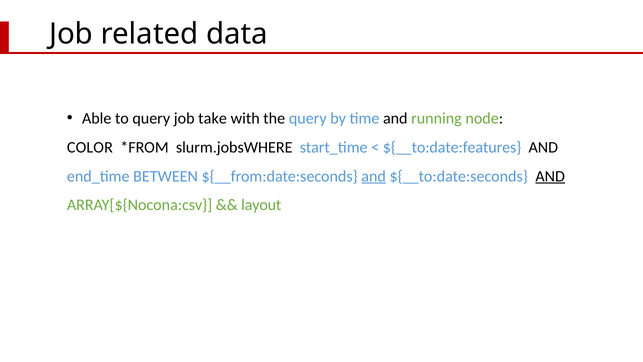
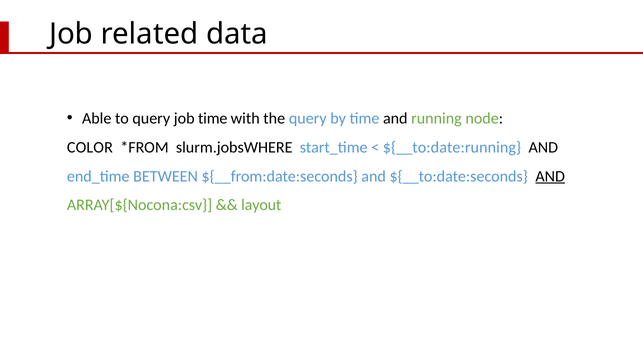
job take: take -> time
${__to:date:features: ${__to:date:features -> ${__to:date:running
and at (374, 176) underline: present -> none
